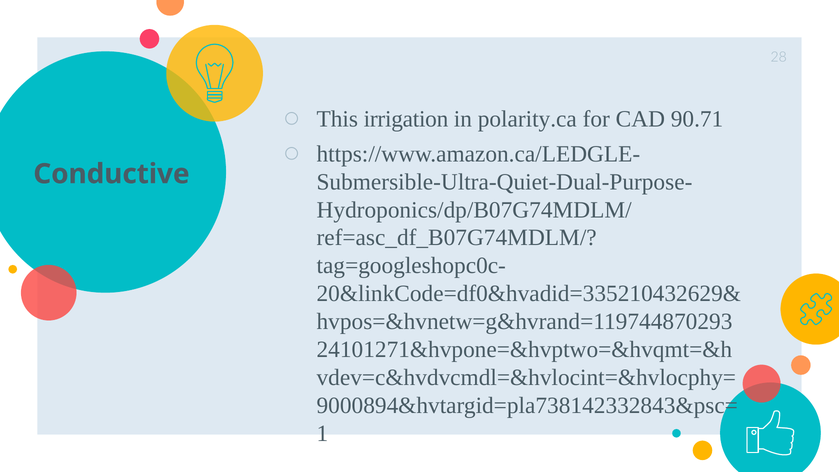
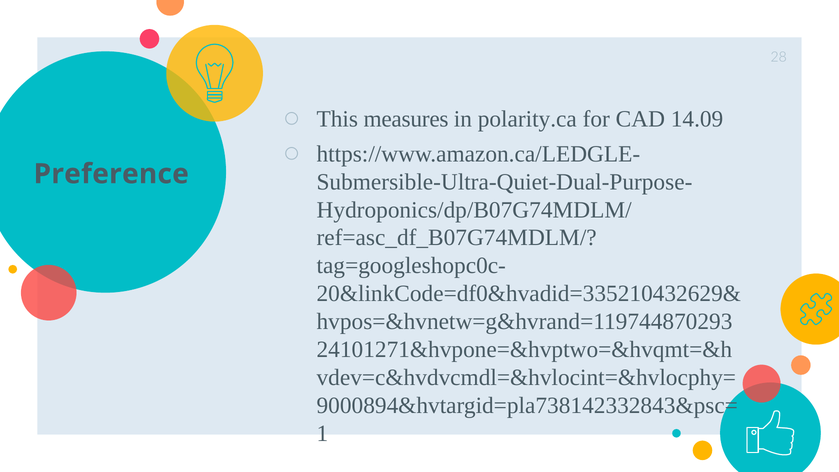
irrigation: irrigation -> measures
90.71: 90.71 -> 14.09
Conductive: Conductive -> Preference
